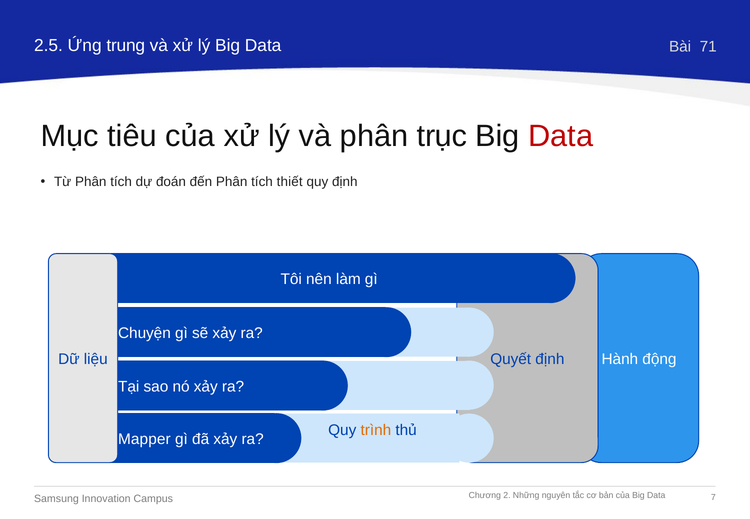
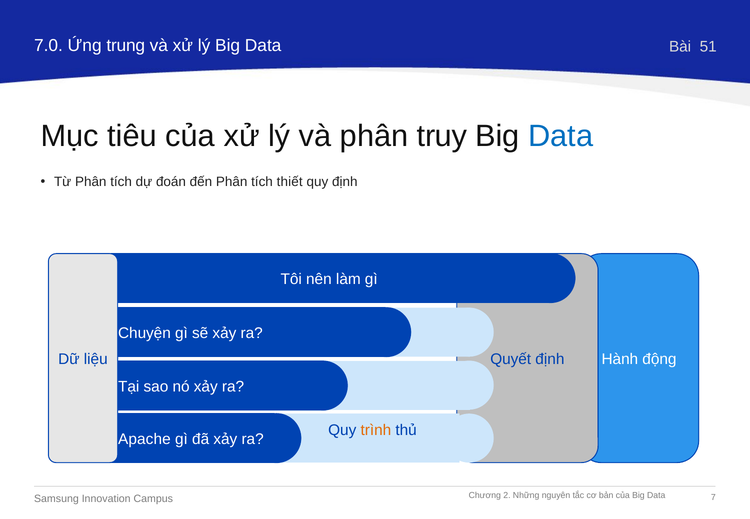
2.5: 2.5 -> 7.0
71: 71 -> 51
trục: trục -> truy
Data at (561, 136) colour: red -> blue
Mapper: Mapper -> Apache
